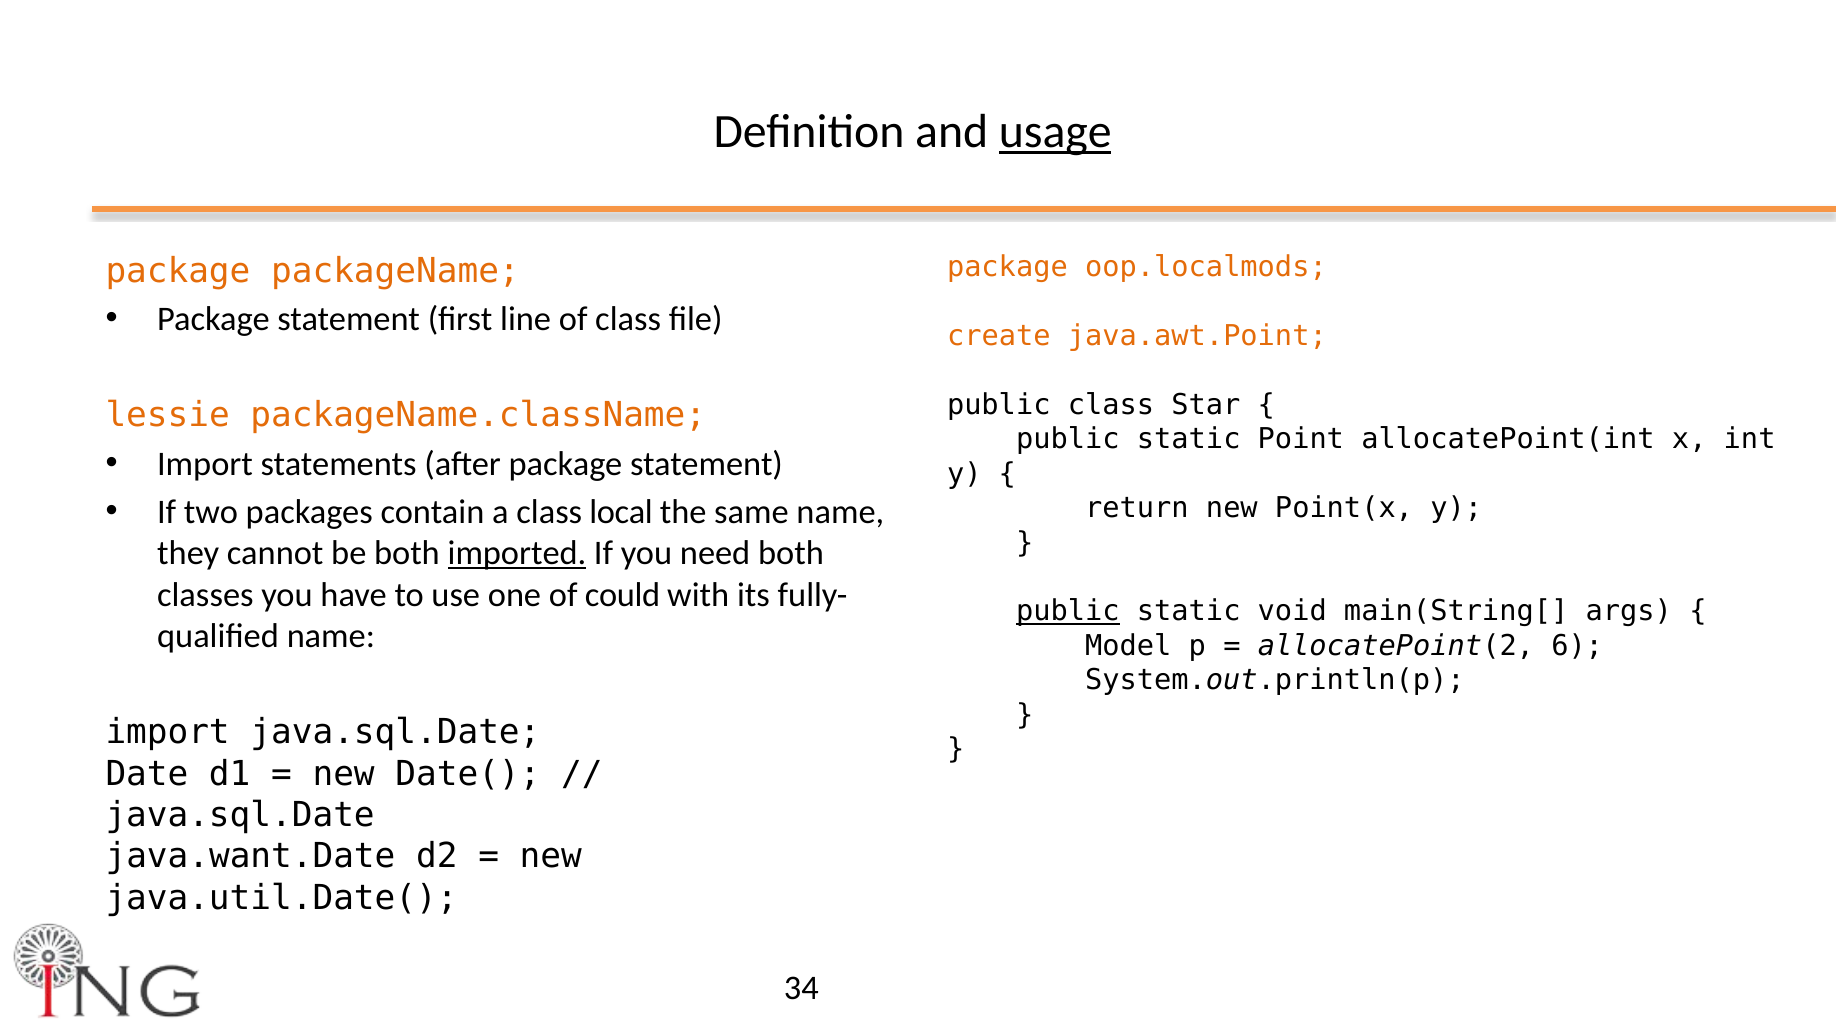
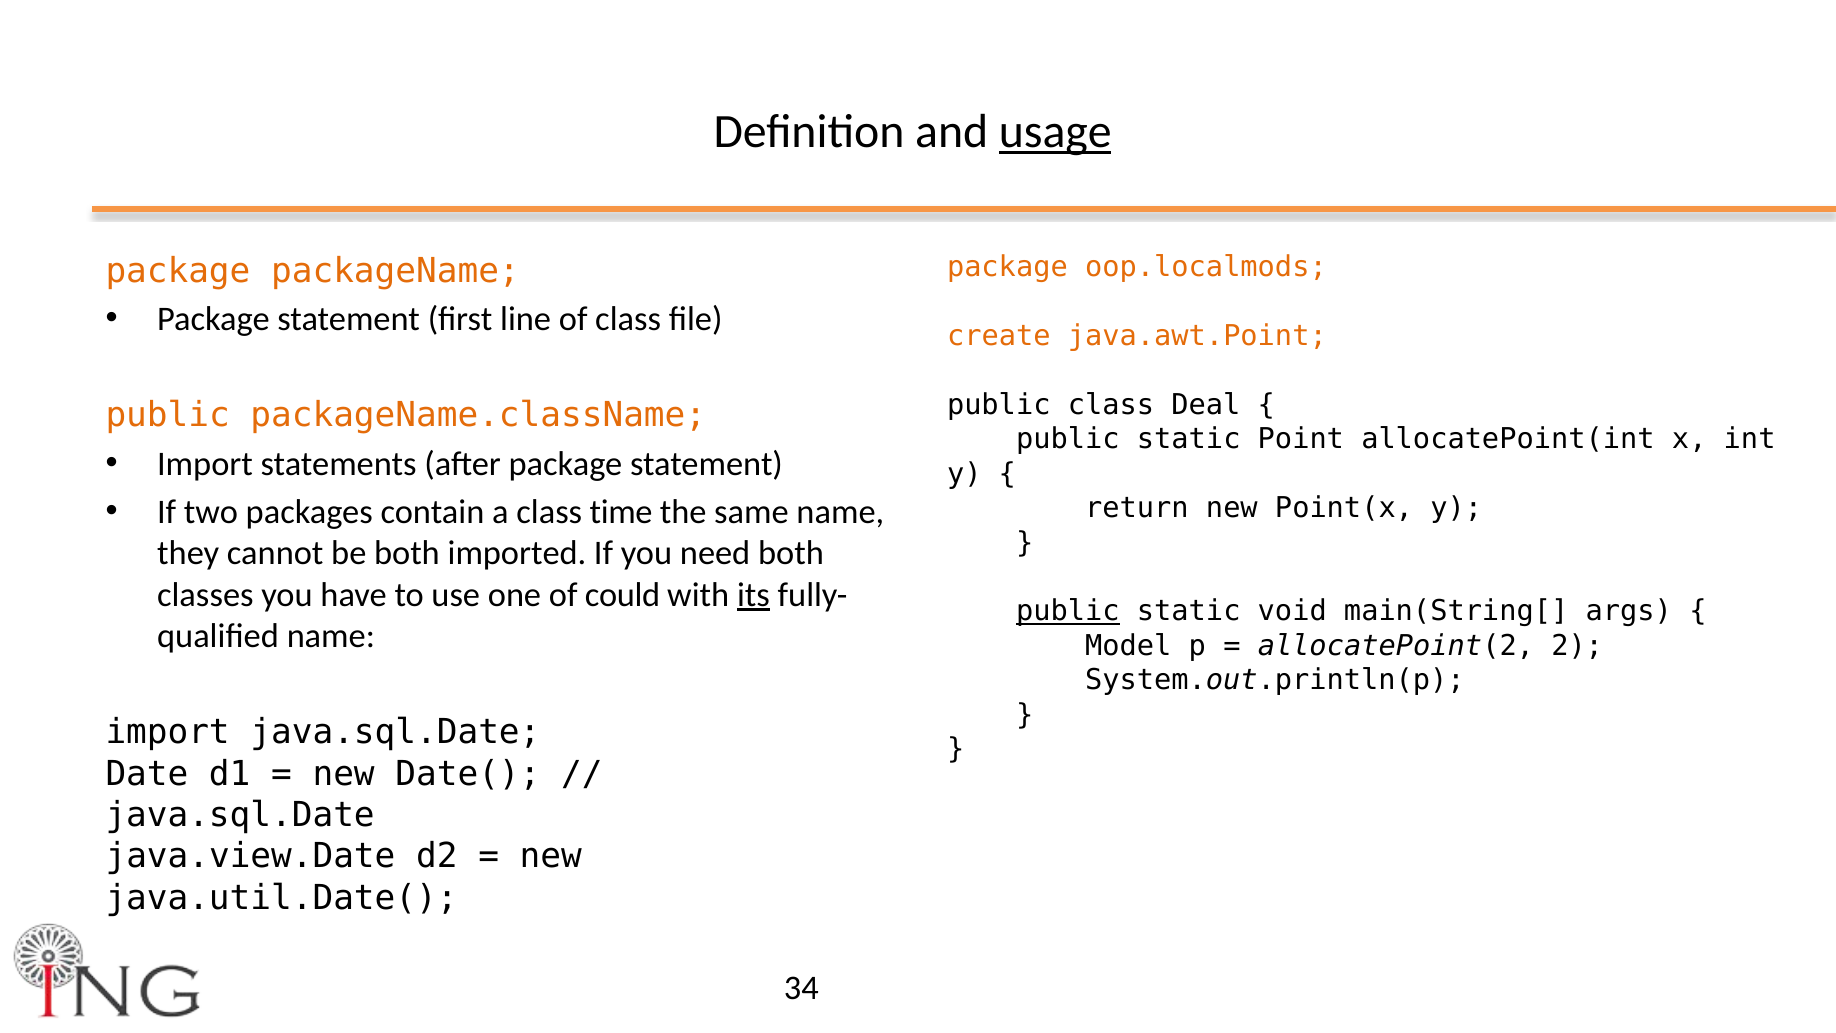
Star: Star -> Deal
lessie at (168, 416): lessie -> public
local: local -> time
imported underline: present -> none
its underline: none -> present
6: 6 -> 2
java.want.Date: java.want.Date -> java.view.Date
